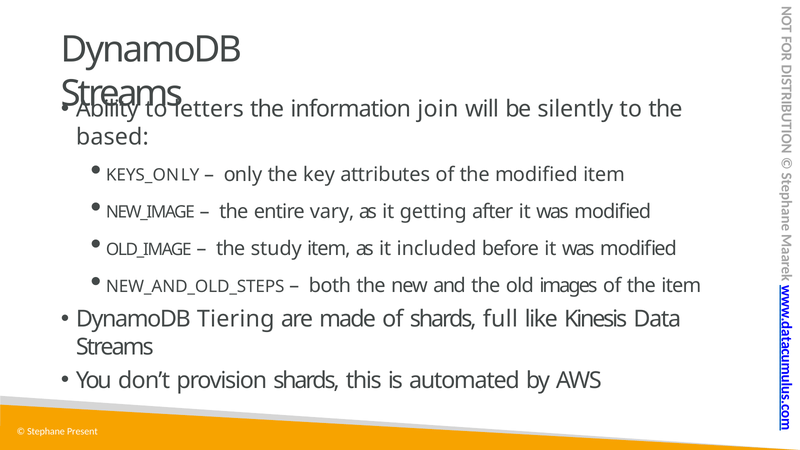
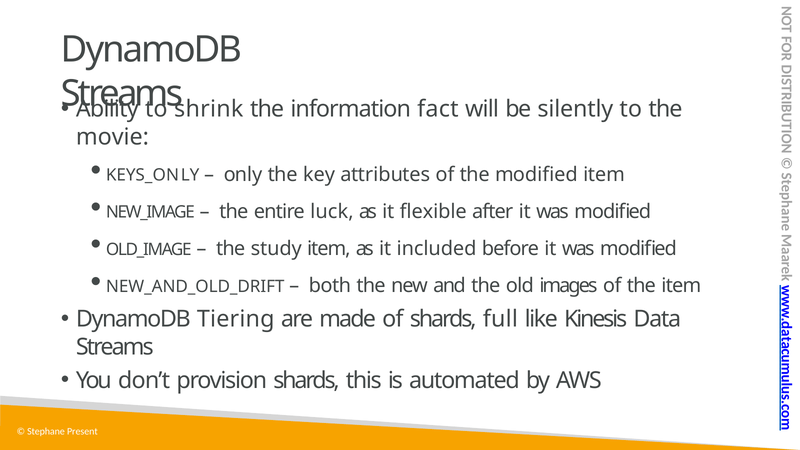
letters: letters -> shrink
join: join -> fact
based: based -> movie
vary: vary -> luck
getting: getting -> flexible
NEW_AND_OLD_STEPS: NEW_AND_OLD_STEPS -> NEW_AND_OLD_DRIFT
